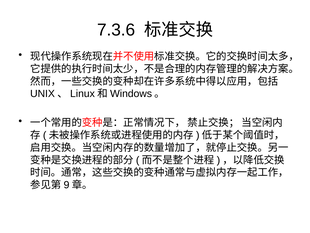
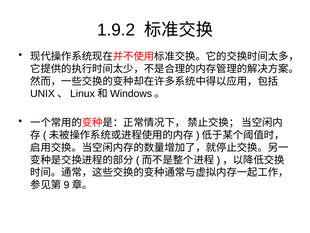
7.3.6: 7.3.6 -> 1.9.2
